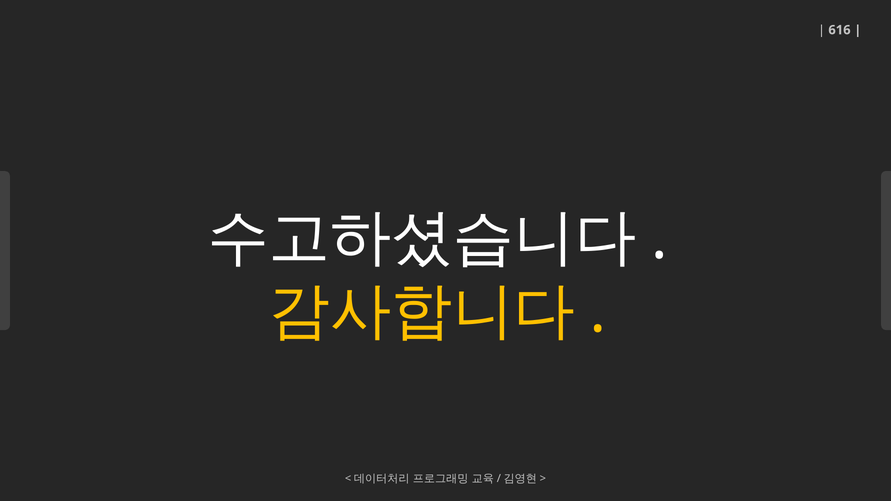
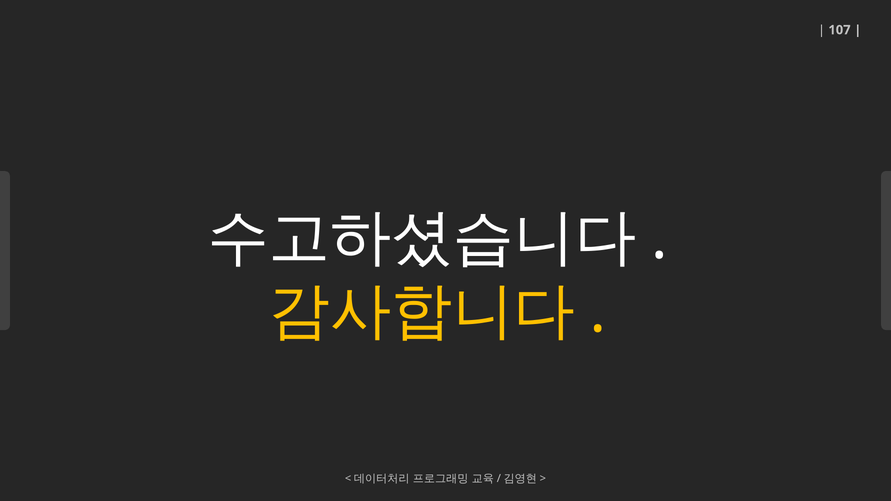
616: 616 -> 107
